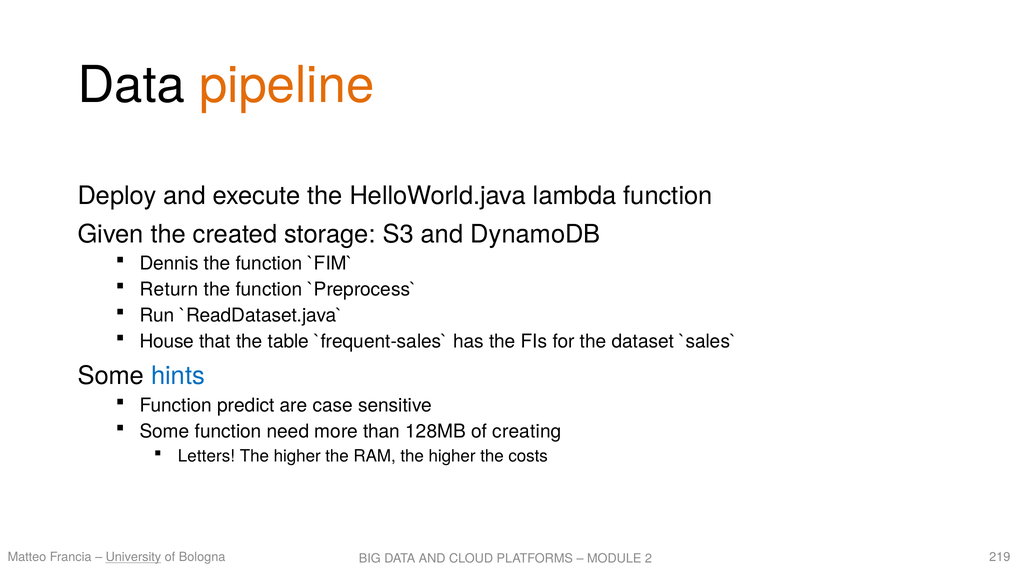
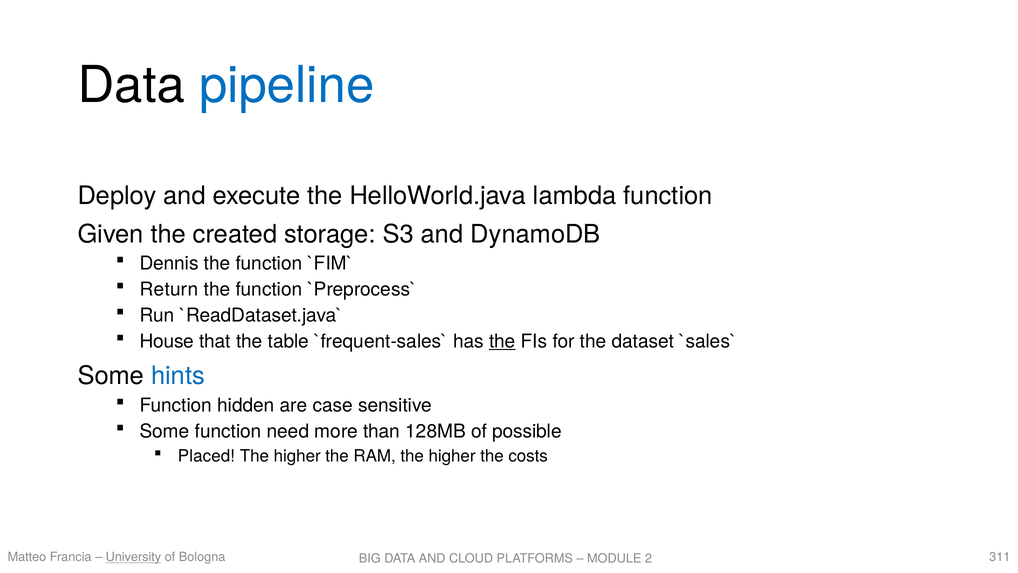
pipeline colour: orange -> blue
the at (502, 341) underline: none -> present
predict: predict -> hidden
creating: creating -> possible
Letters: Letters -> Placed
219: 219 -> 311
